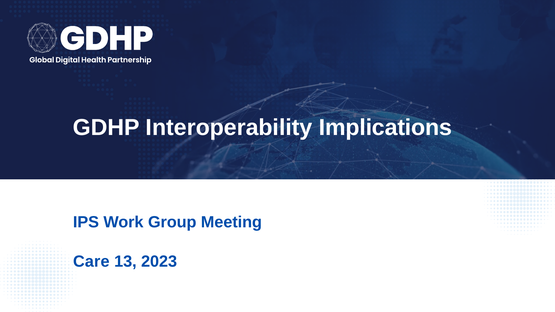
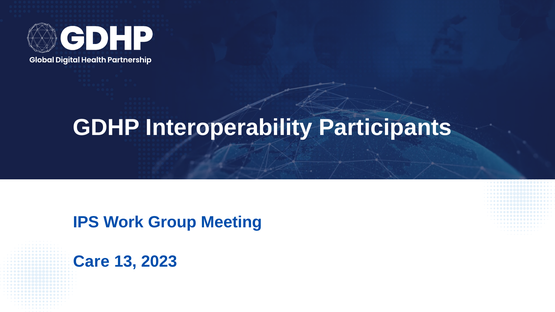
Implications: Implications -> Participants
